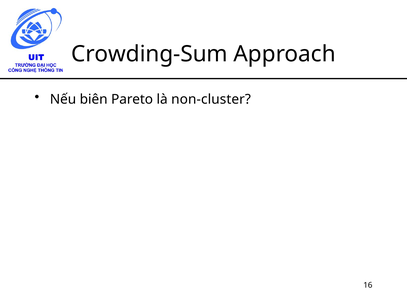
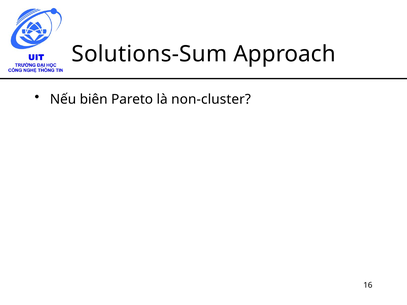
Crowding-Sum: Crowding-Sum -> Solutions-Sum
